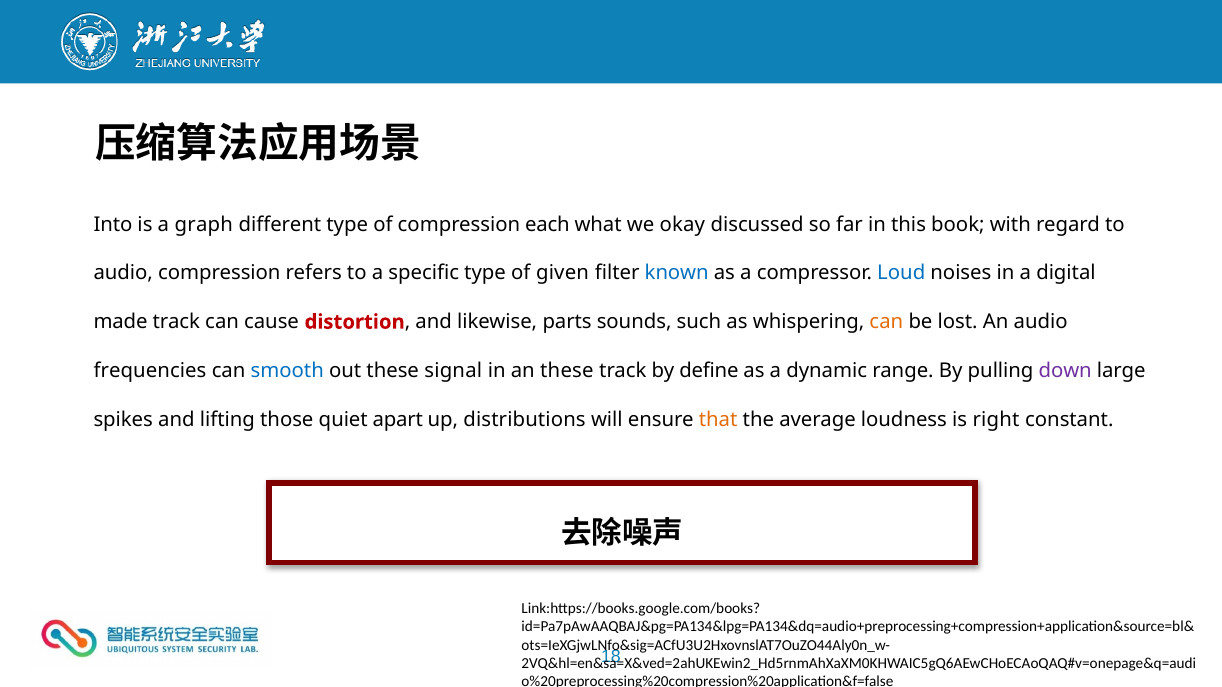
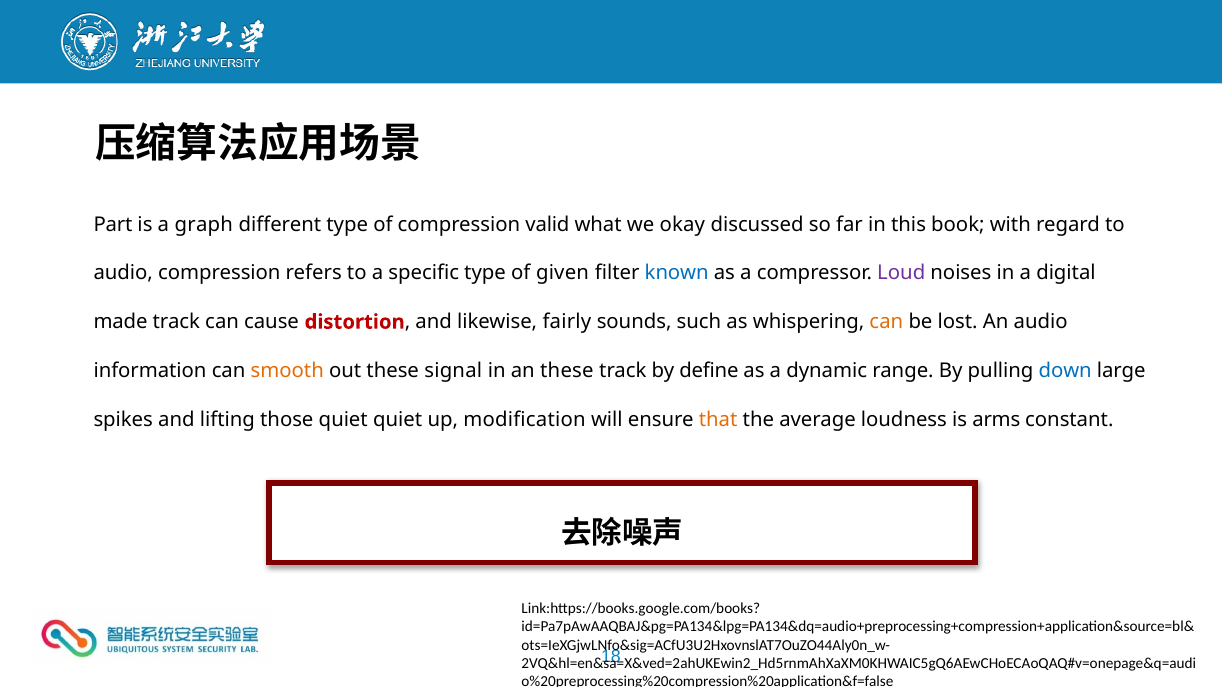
Into: Into -> Part
each: each -> valid
Loud colour: blue -> purple
parts: parts -> fairly
frequencies: frequencies -> information
smooth colour: blue -> orange
down colour: purple -> blue
quiet apart: apart -> quiet
distributions: distributions -> modification
right: right -> arms
